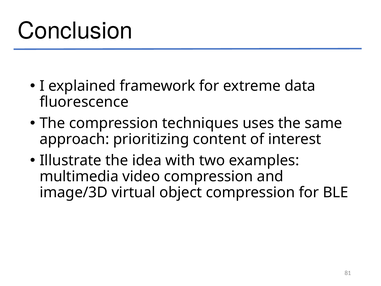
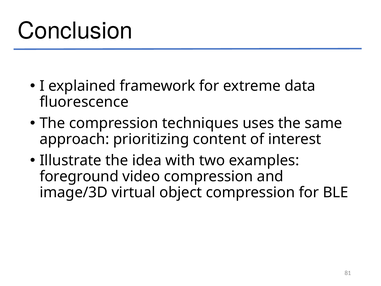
multimedia: multimedia -> foreground
